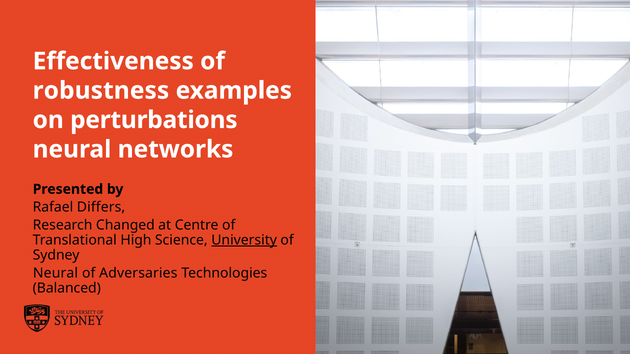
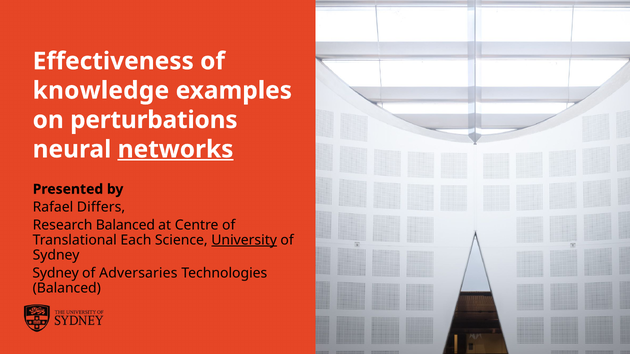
robustness: robustness -> knowledge
networks underline: none -> present
Research Changed: Changed -> Balanced
High: High -> Each
Neural at (56, 273): Neural -> Sydney
